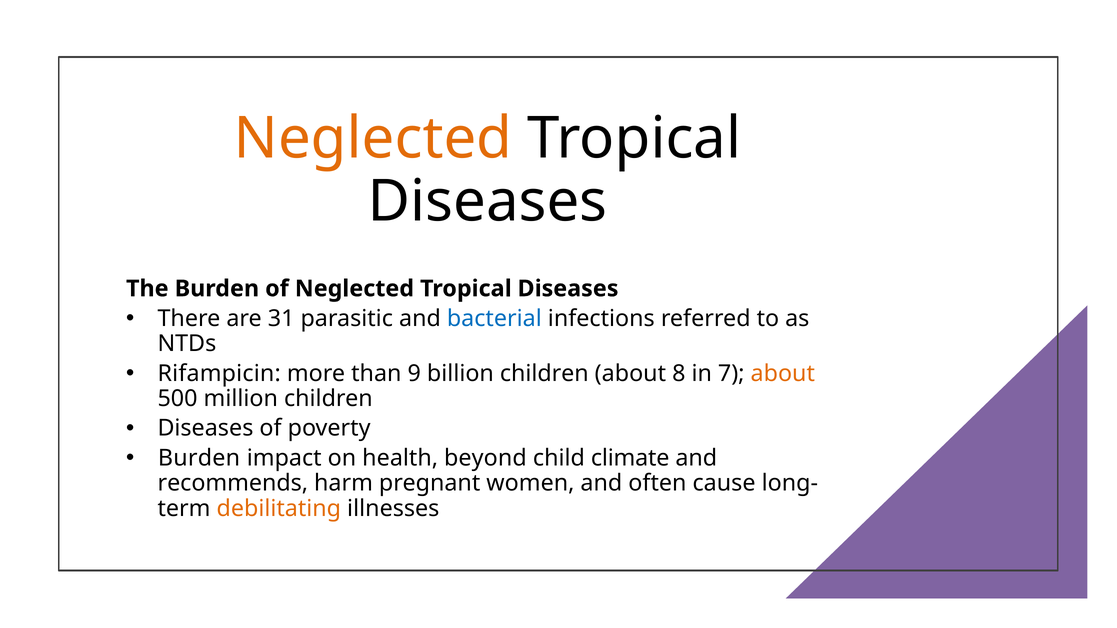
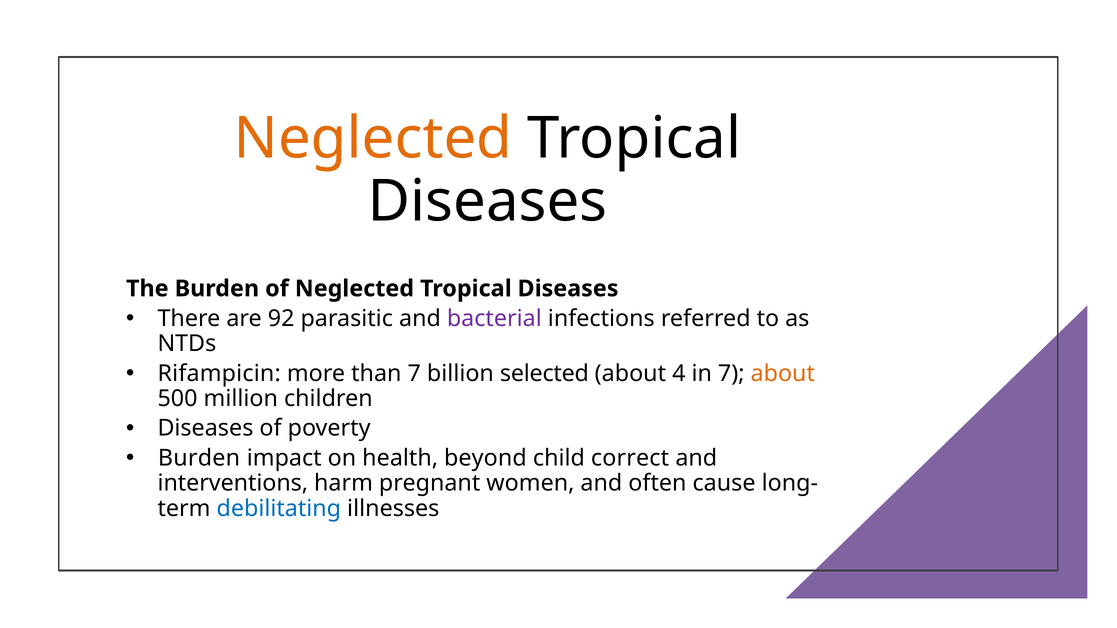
31: 31 -> 92
bacterial colour: blue -> purple
than 9: 9 -> 7
billion children: children -> selected
8: 8 -> 4
climate: climate -> correct
recommends: recommends -> interventions
debilitating colour: orange -> blue
